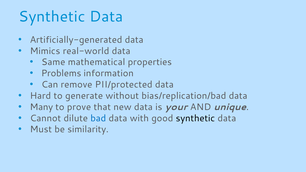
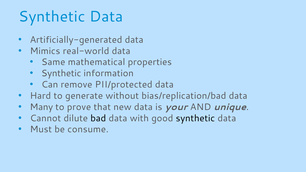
Problems at (61, 73): Problems -> Synthetic
bad colour: blue -> black
similarity: similarity -> consume
